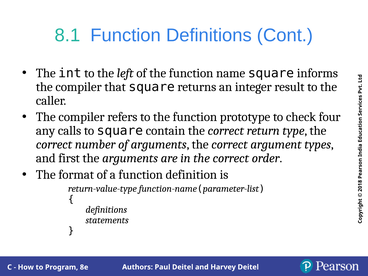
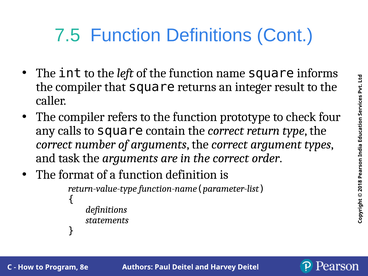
8.1: 8.1 -> 7.5
first: first -> task
